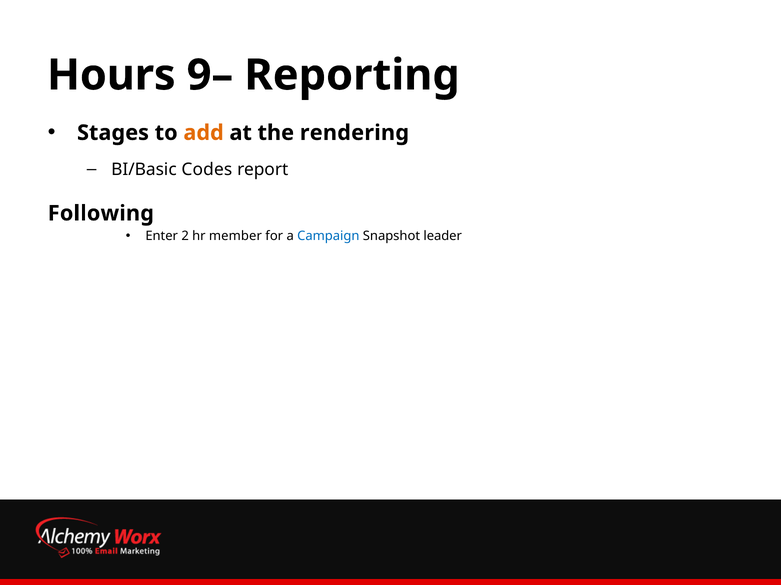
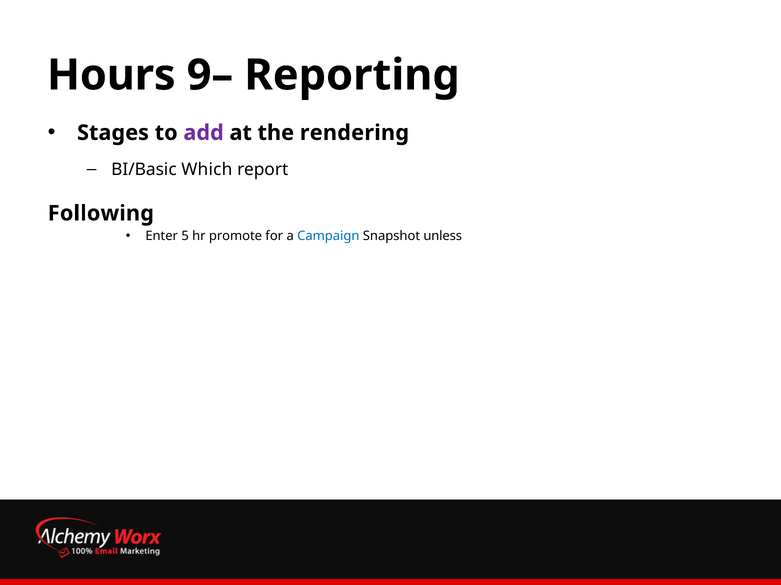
add colour: orange -> purple
Codes: Codes -> Which
2: 2 -> 5
member: member -> promote
leader: leader -> unless
